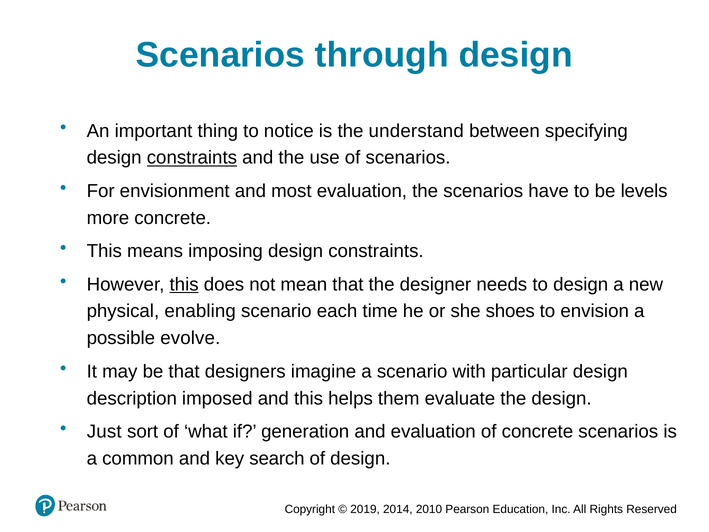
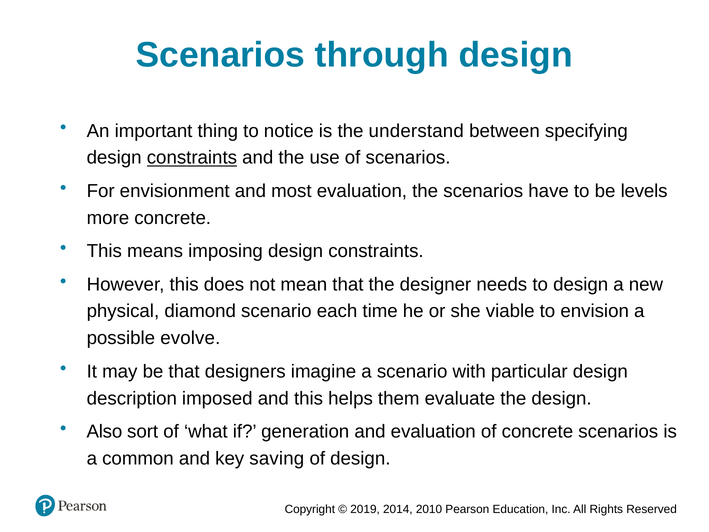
this at (184, 284) underline: present -> none
enabling: enabling -> diamond
shoes: shoes -> viable
Just: Just -> Also
search: search -> saving
